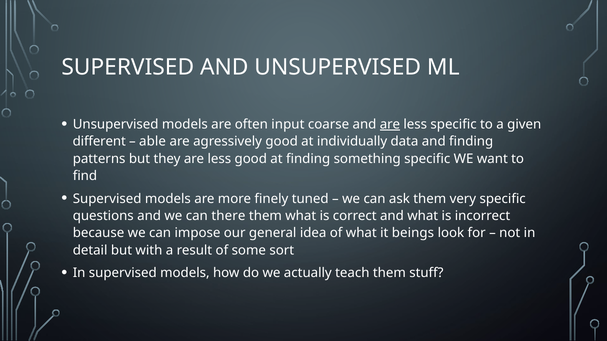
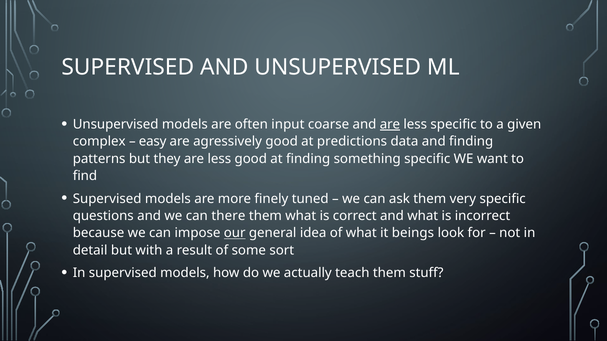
different: different -> complex
able: able -> easy
individually: individually -> predictions
our underline: none -> present
